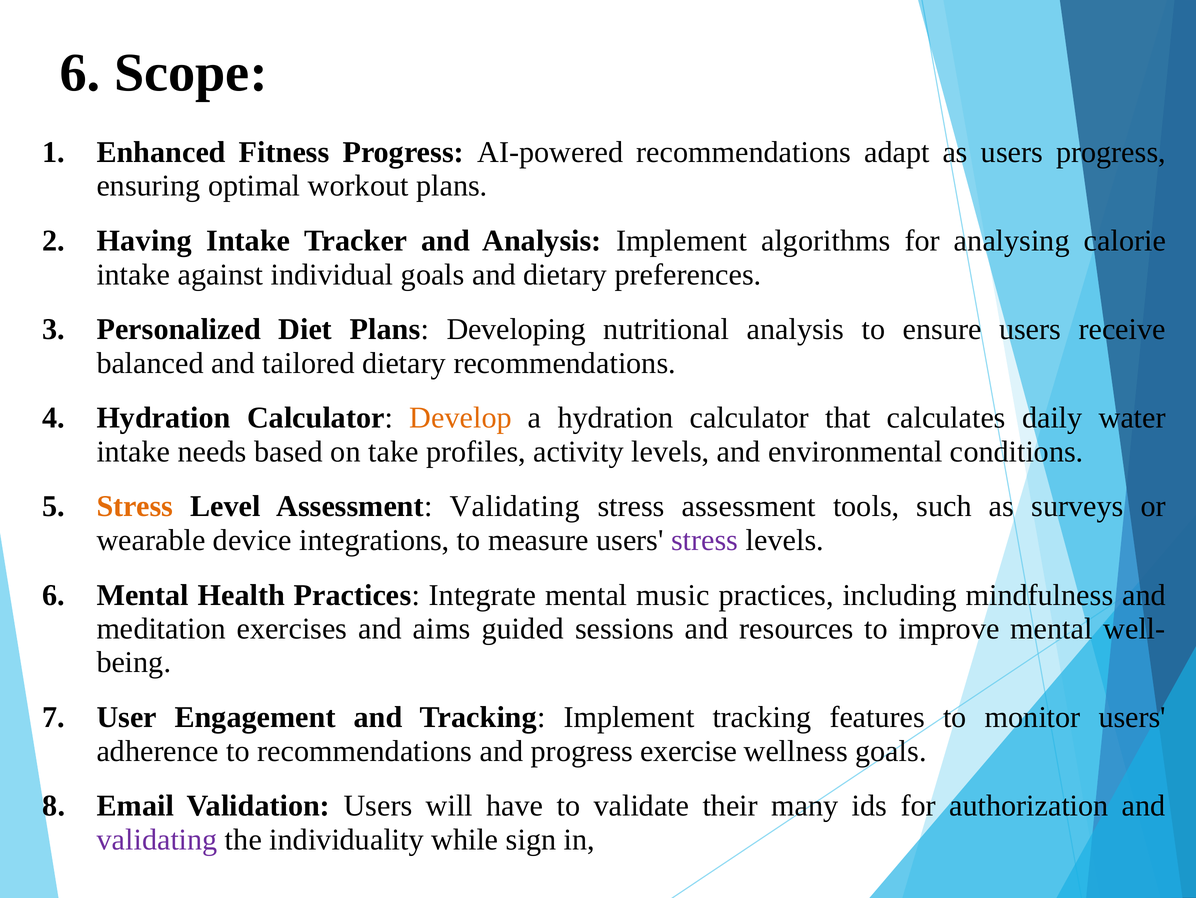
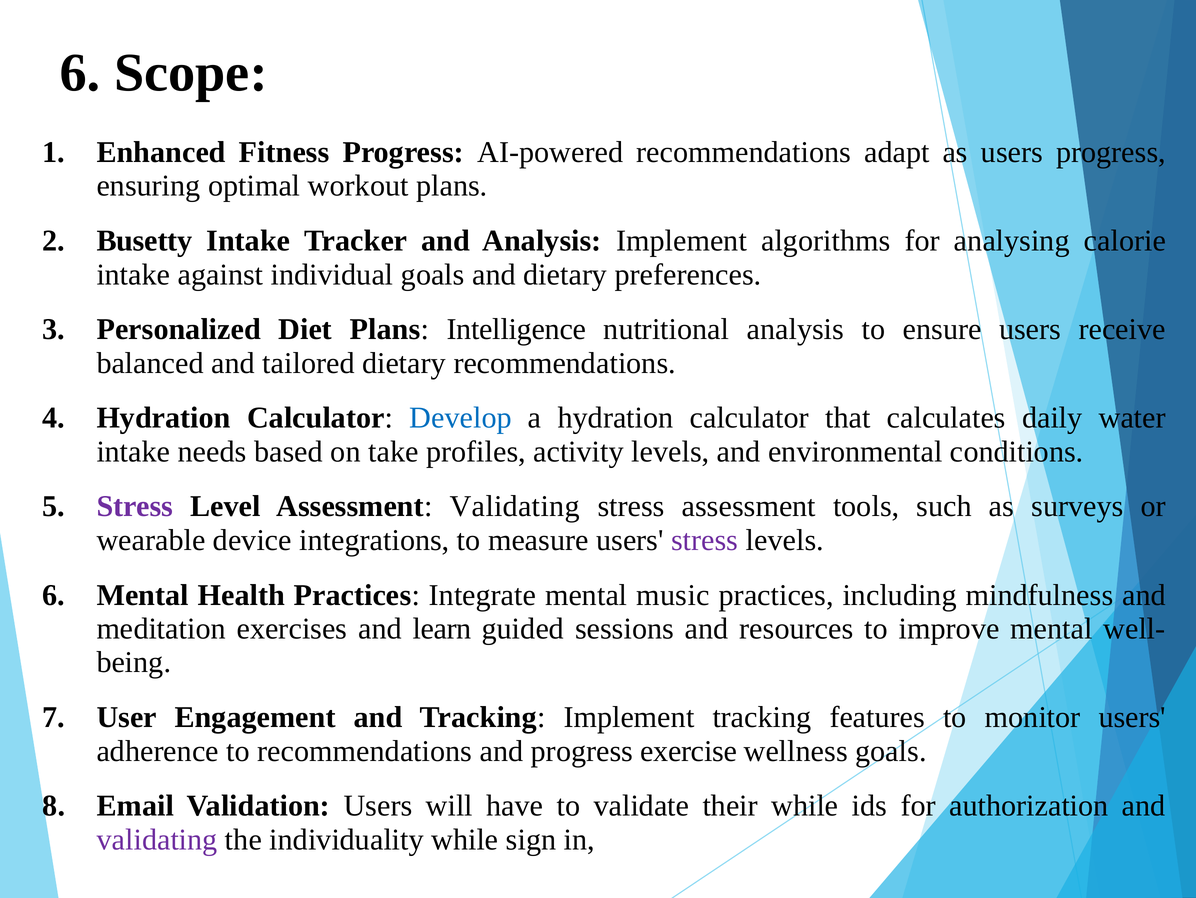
Having: Having -> Busetty
Developing: Developing -> Intelligence
Develop colour: orange -> blue
Stress at (135, 506) colour: orange -> purple
aims: aims -> learn
their many: many -> while
